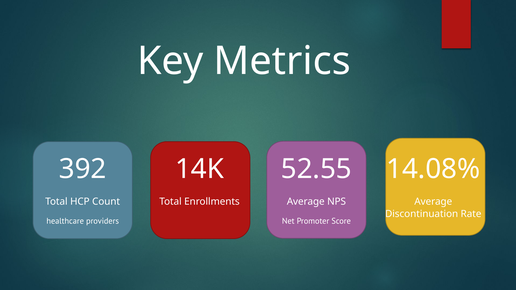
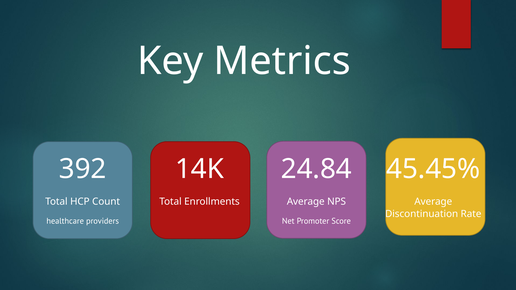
52.55: 52.55 -> 24.84
14.08%: 14.08% -> 45.45%
